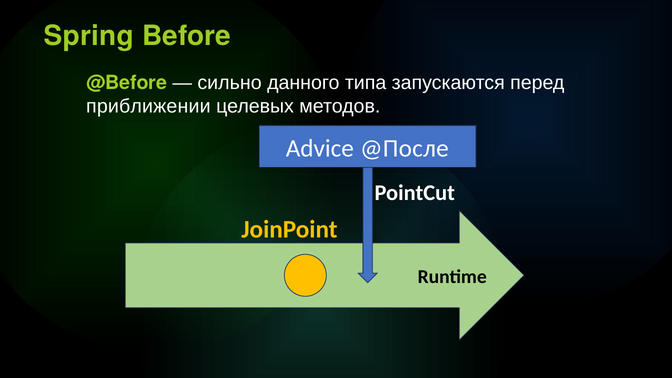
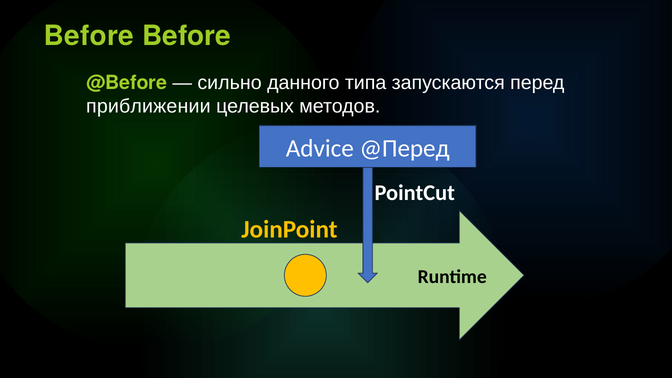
Spring at (89, 36): Spring -> Before
@После: @После -> @Перед
